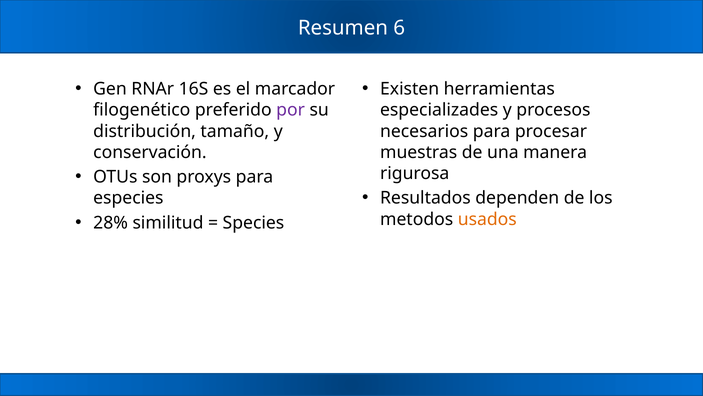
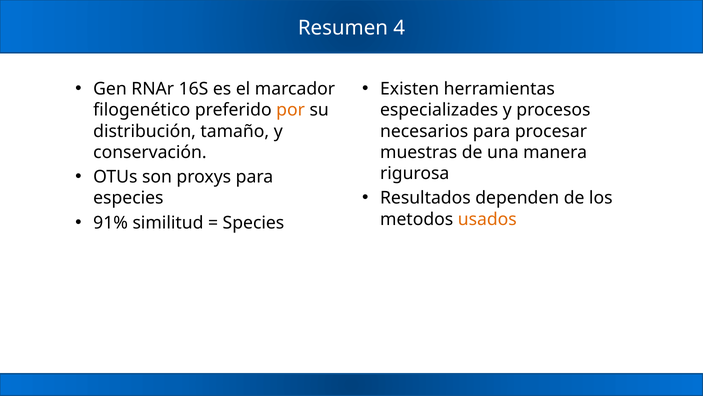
6: 6 -> 4
por colour: purple -> orange
28%: 28% -> 91%
